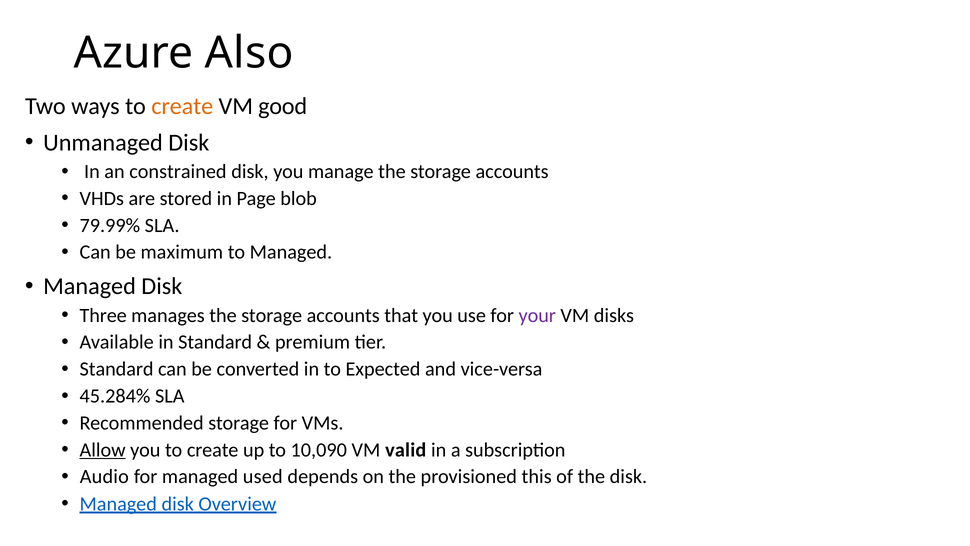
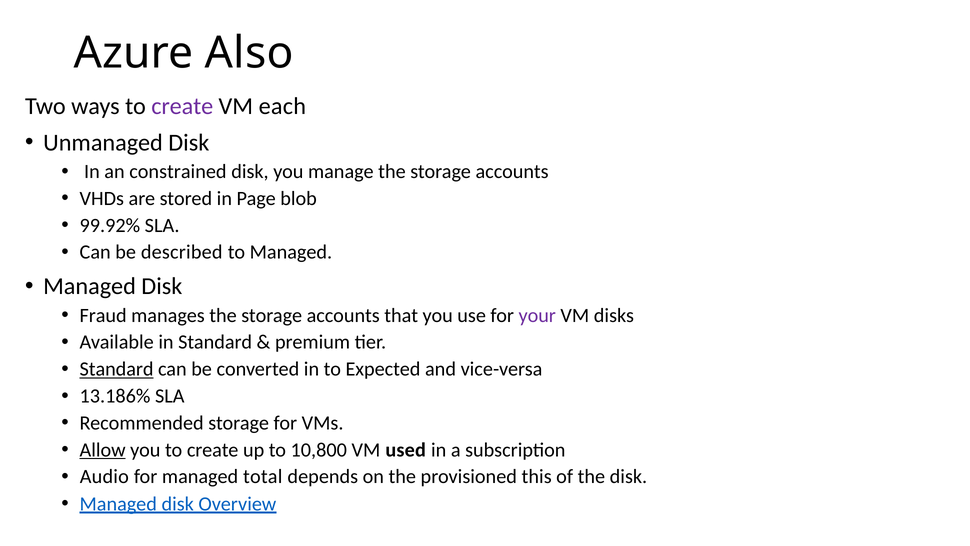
create at (182, 106) colour: orange -> purple
good: good -> each
79.99%: 79.99% -> 99.92%
maximum: maximum -> described
Three: Three -> Fraud
Standard at (117, 369) underline: none -> present
45.284%: 45.284% -> 13.186%
10,090: 10,090 -> 10,800
valid: valid -> used
used: used -> total
